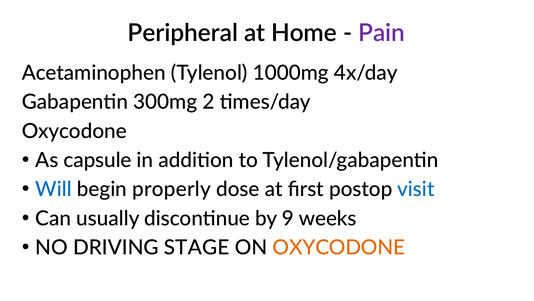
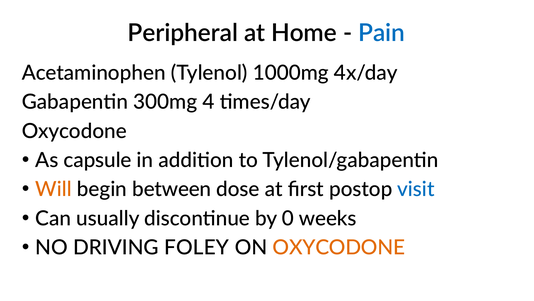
Pain colour: purple -> blue
2: 2 -> 4
Will colour: blue -> orange
properly: properly -> between
9: 9 -> 0
STAGE: STAGE -> FOLEY
